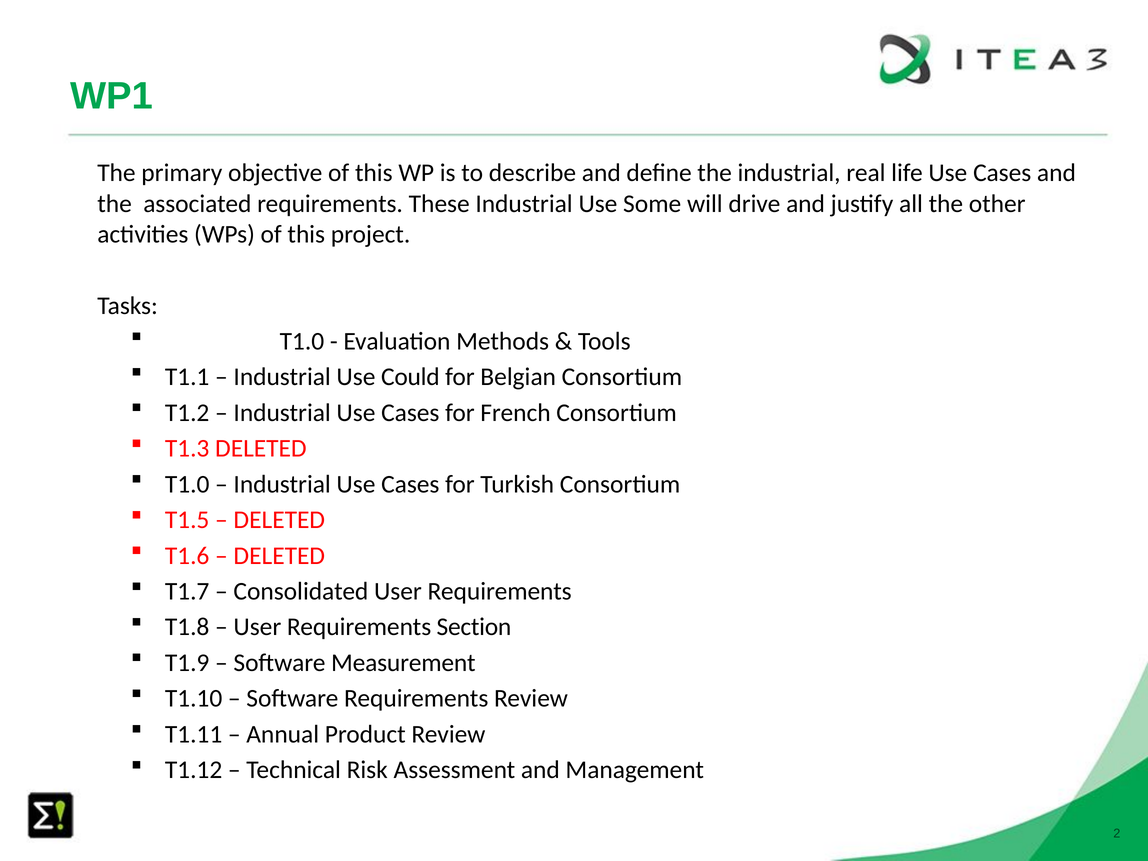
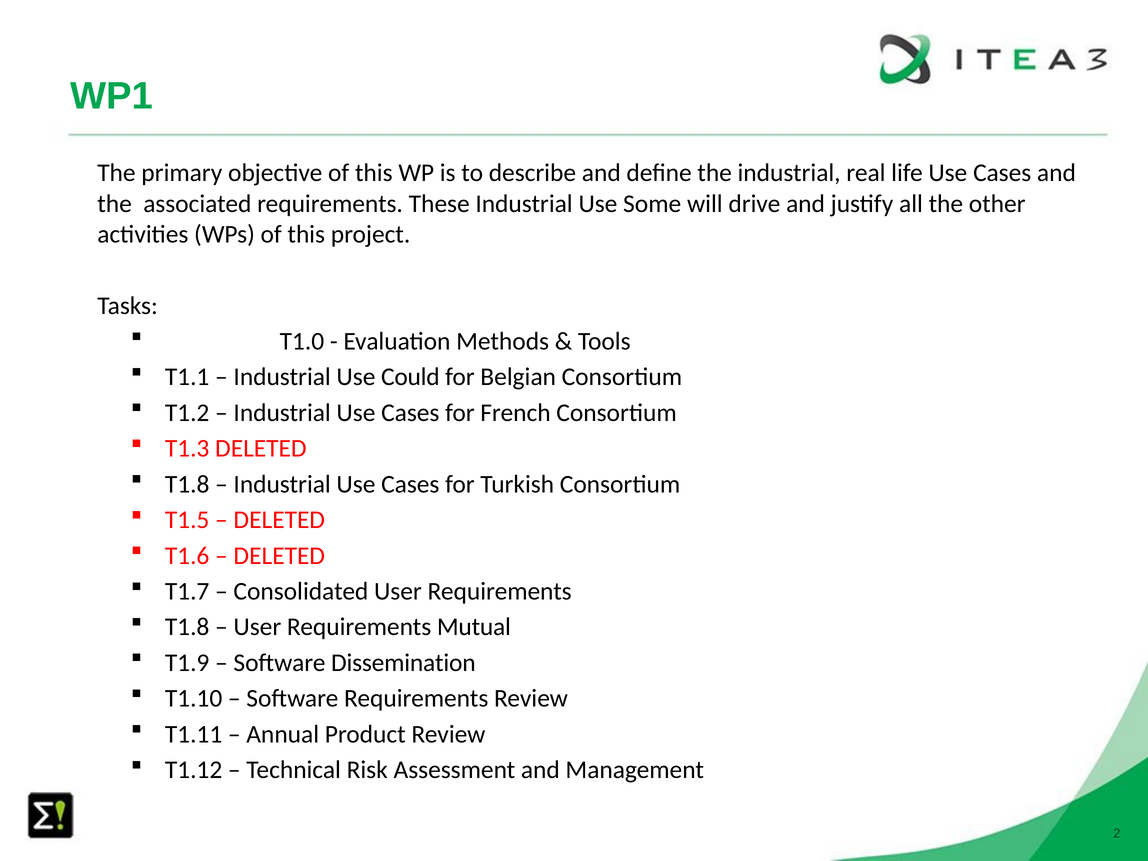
T1.0 at (187, 484): T1.0 -> T1.8
Section: Section -> Mutual
Measurement: Measurement -> Dissemination
